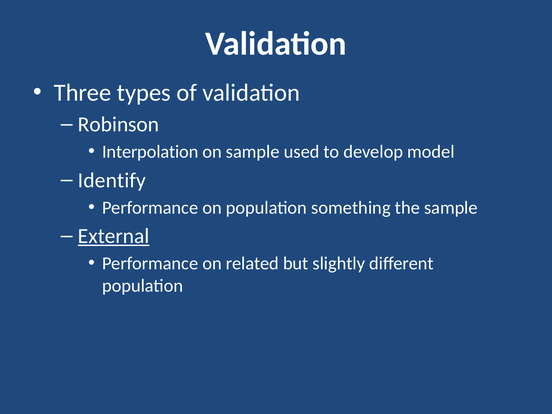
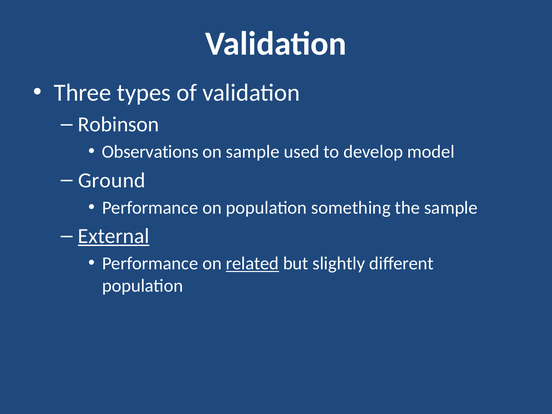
Interpolation: Interpolation -> Observations
Identify: Identify -> Ground
related underline: none -> present
